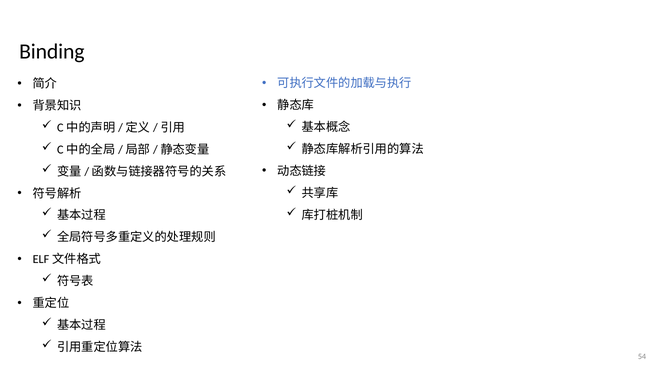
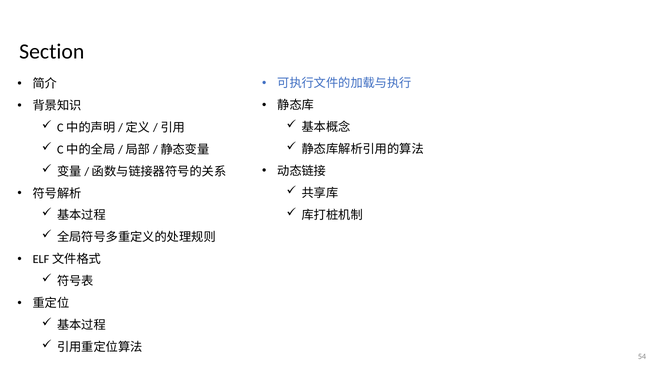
Binding: Binding -> Section
